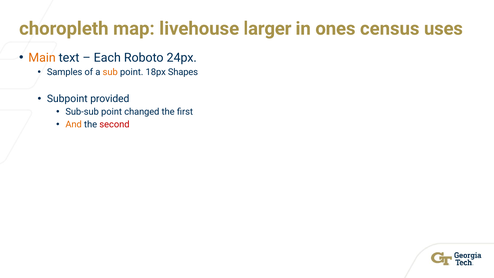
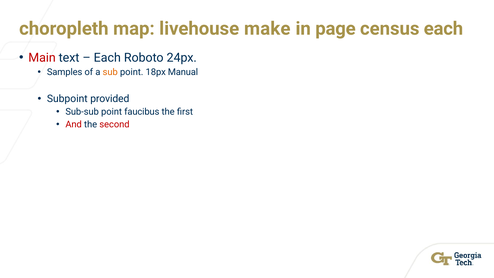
larger: larger -> make
ones: ones -> page
census uses: uses -> each
Main colour: orange -> red
Shapes: Shapes -> Manual
changed: changed -> faucibus
And colour: orange -> red
